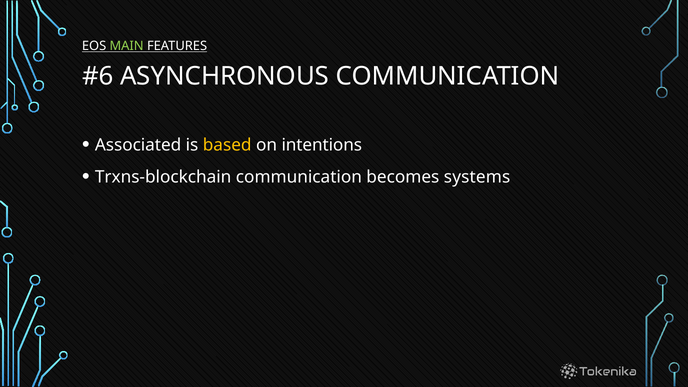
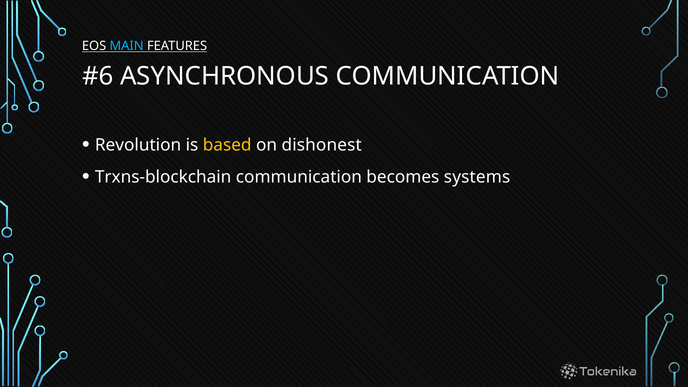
MAIN colour: light green -> light blue
Associated: Associated -> Revolution
intentions: intentions -> dishonest
